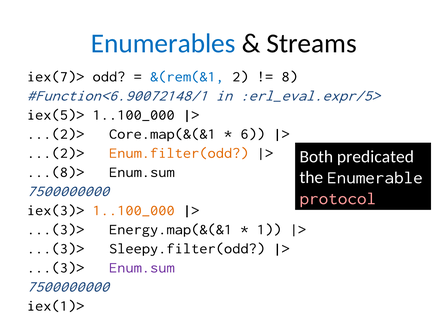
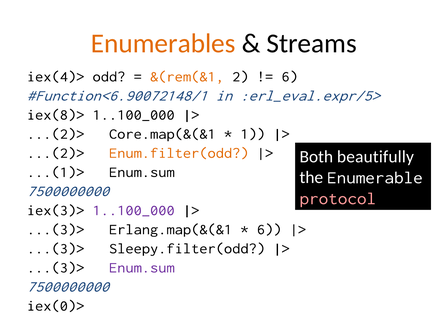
Enumerables colour: blue -> orange
iex(7)>: iex(7)> -> iex(4)>
&(rem(&1 colour: blue -> orange
8 at (290, 76): 8 -> 6
iex(5)>: iex(5)> -> iex(8)>
6: 6 -> 1
predicated: predicated -> beautifully
...(8)>: ...(8)> -> ...(1)>
1..100_000 at (134, 210) colour: orange -> purple
Energy.map(&(&1: Energy.map(&(&1 -> Erlang.map(&(&1
1 at (269, 229): 1 -> 6
iex(1)>: iex(1)> -> iex(0)>
